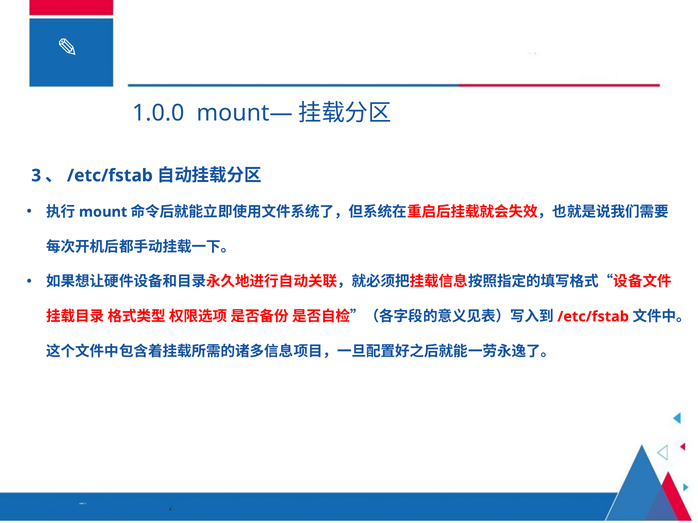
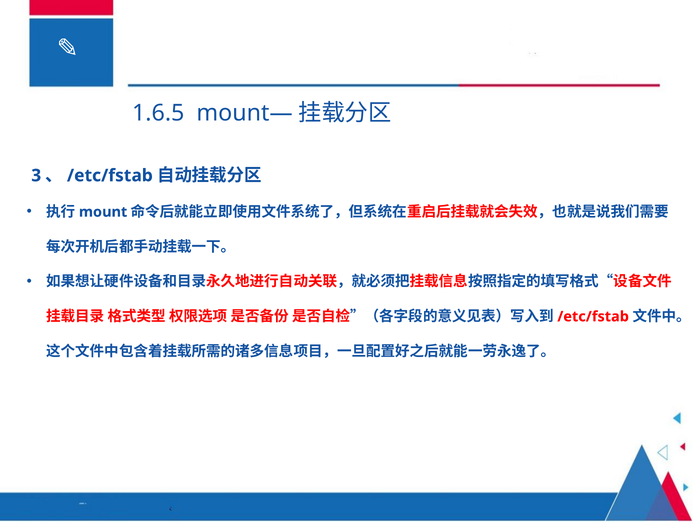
1.0.0: 1.0.0 -> 1.6.5
